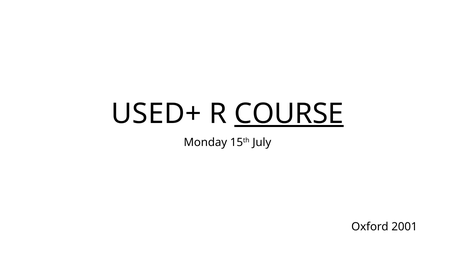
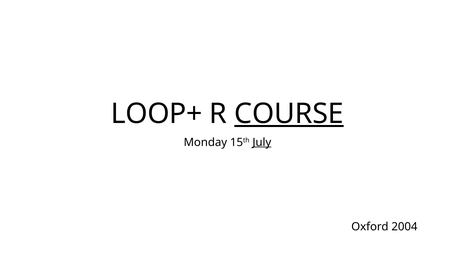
USED+: USED+ -> LOOP+
July underline: none -> present
2001: 2001 -> 2004
